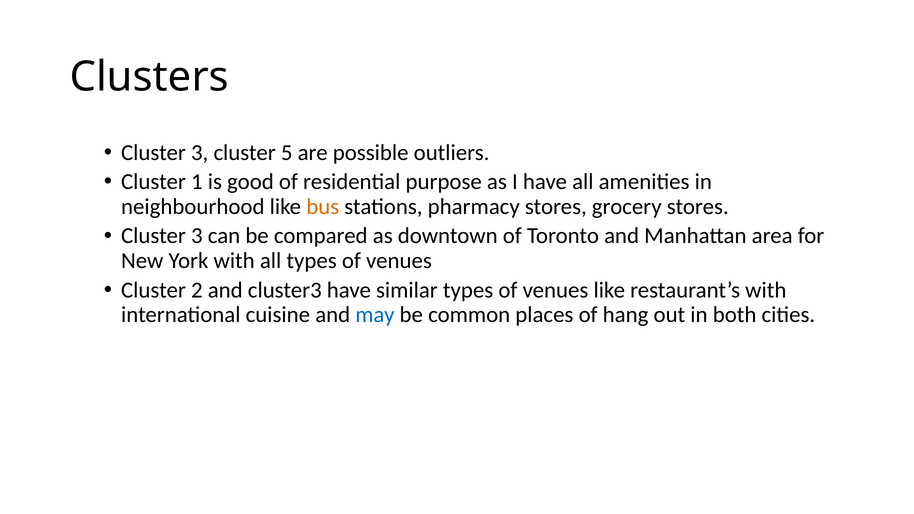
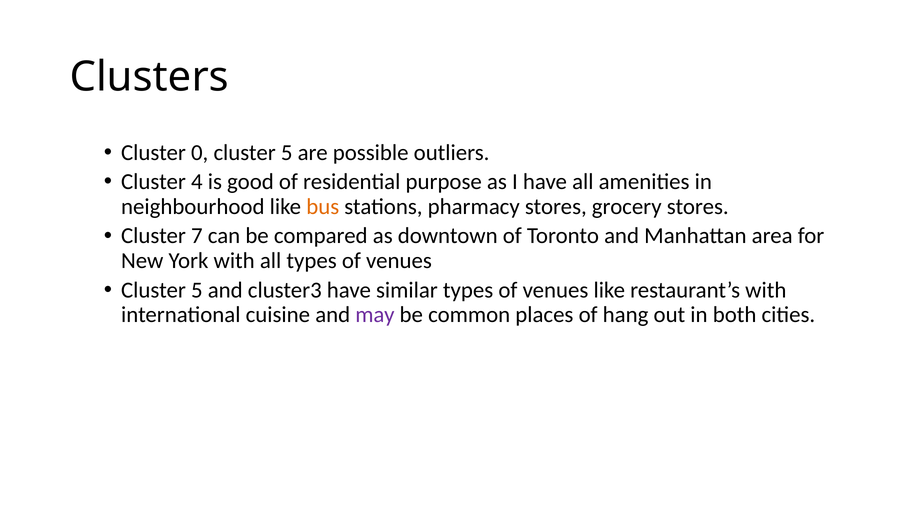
3 at (200, 152): 3 -> 0
1: 1 -> 4
3 at (197, 236): 3 -> 7
2 at (197, 290): 2 -> 5
may colour: blue -> purple
